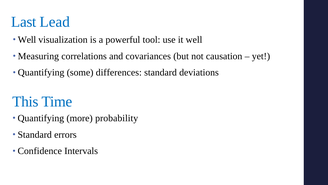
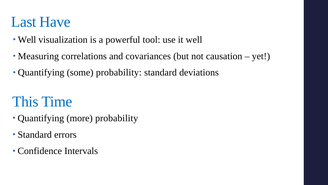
Lead: Lead -> Have
some differences: differences -> probability
